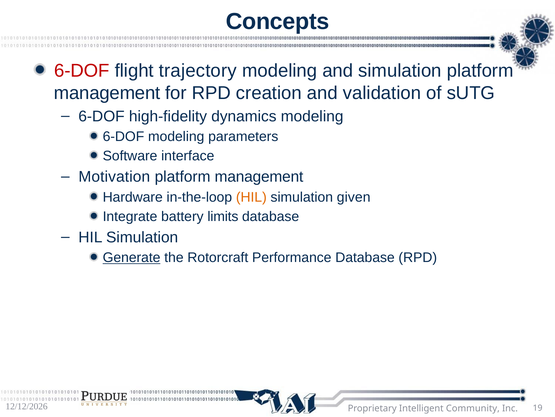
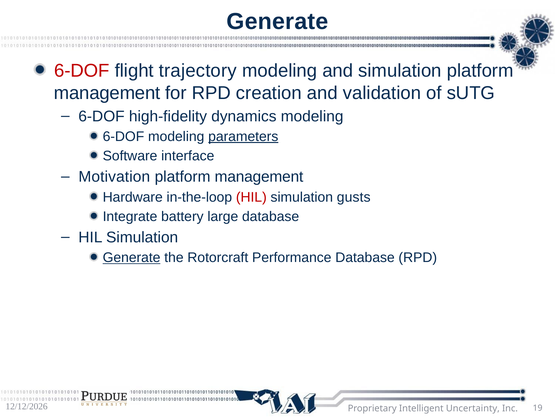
Concepts at (278, 21): Concepts -> Generate
parameters underline: none -> present
HIL at (251, 197) colour: orange -> red
given: given -> gusts
limits: limits -> large
Community: Community -> Uncertainty
